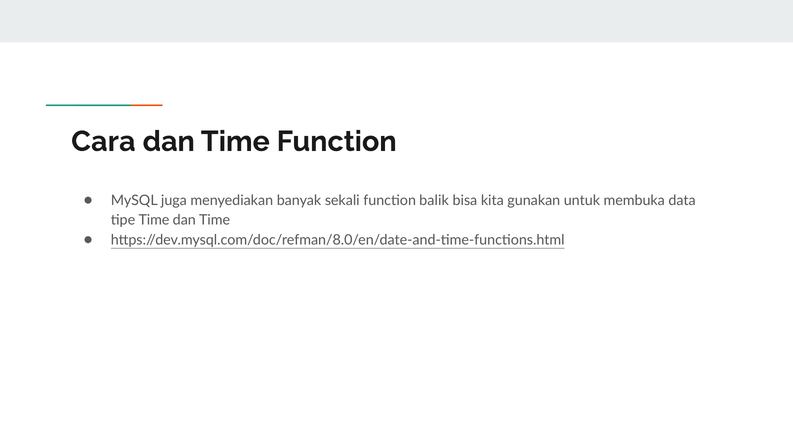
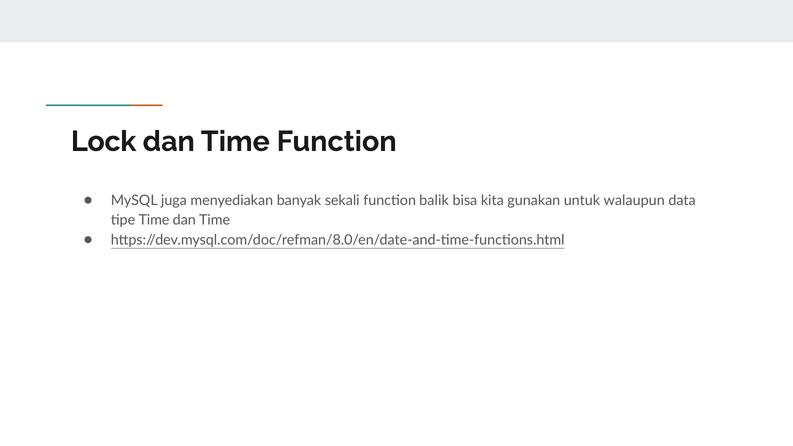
Cara: Cara -> Lock
membuka: membuka -> walaupun
